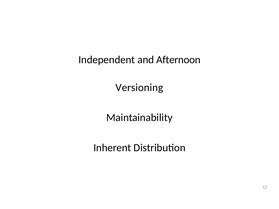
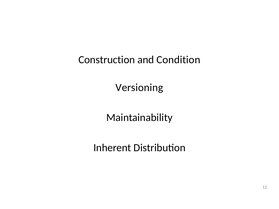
Independent: Independent -> Construction
Afternoon: Afternoon -> Condition
